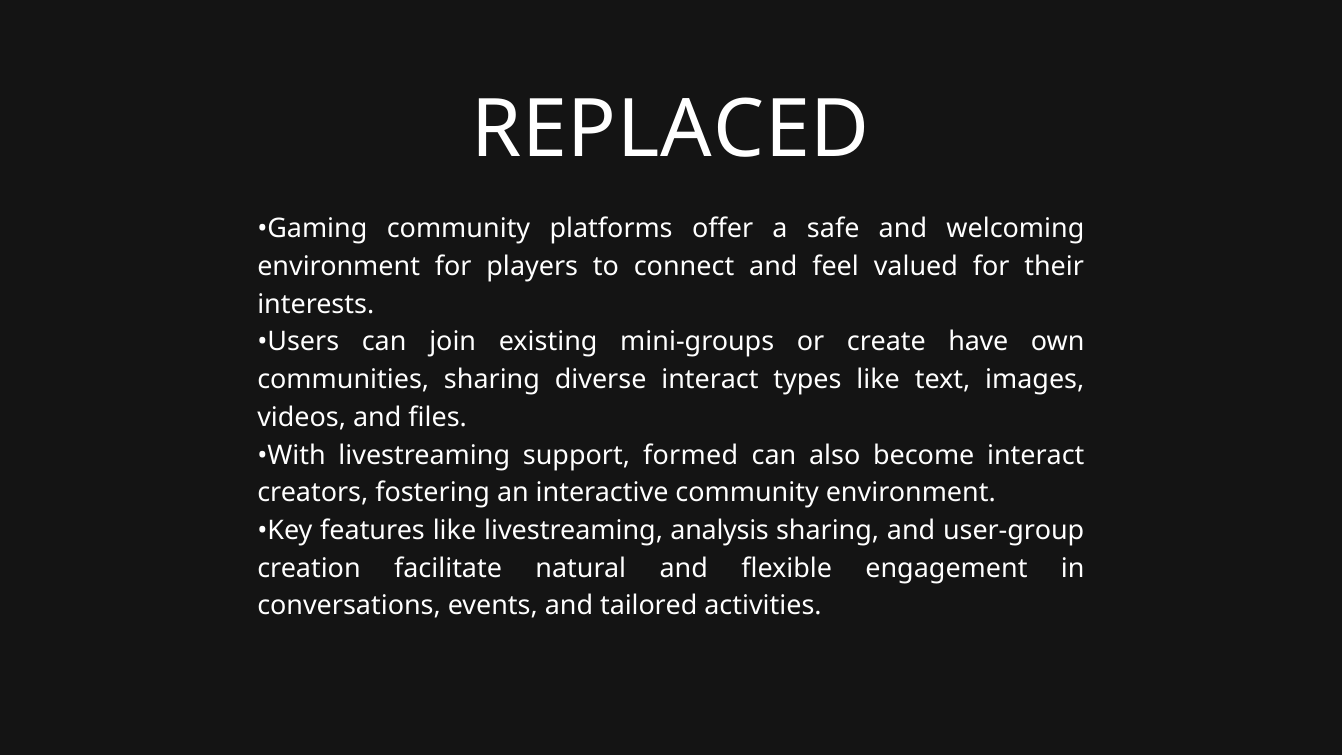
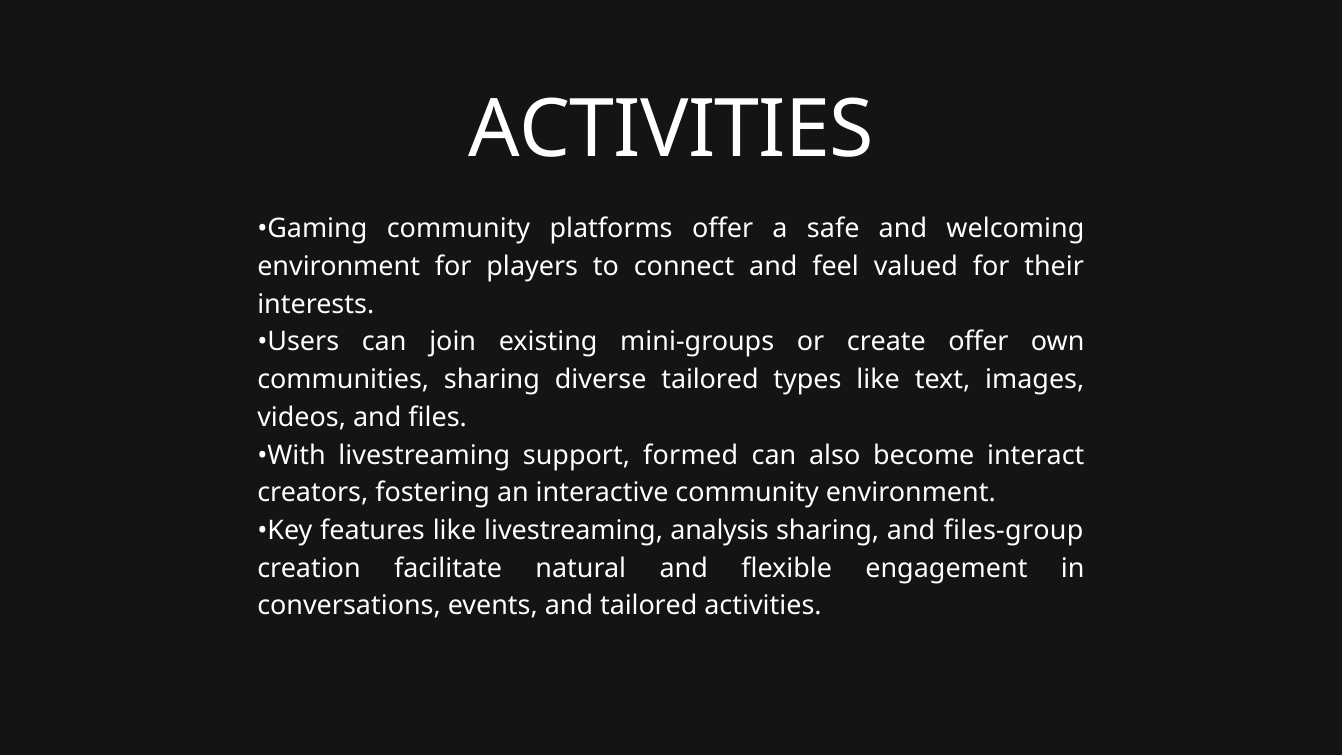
REPLACED at (670, 130): REPLACED -> ACTIVITIES
create have: have -> offer
diverse interact: interact -> tailored
user-group: user-group -> files-group
